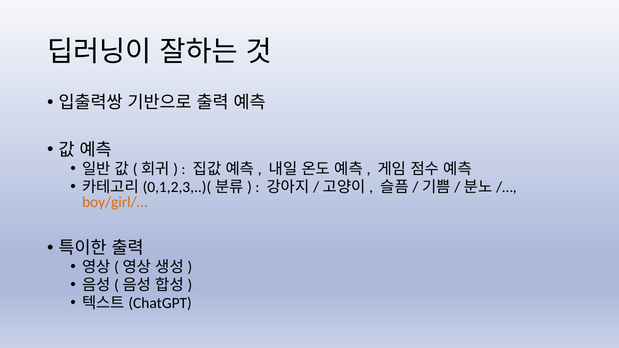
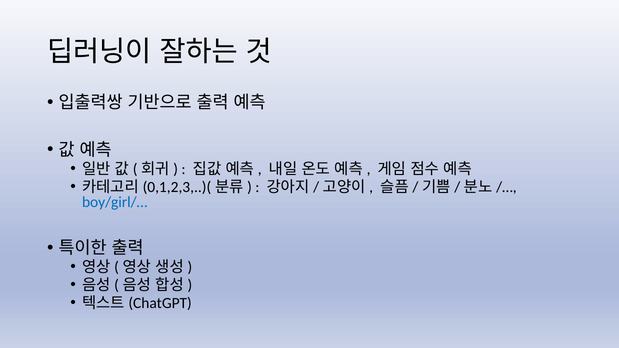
boy/girl/… colour: orange -> blue
